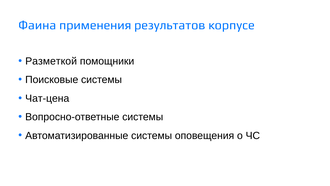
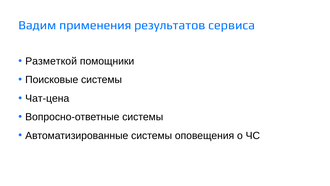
Фаина: Фаина -> Вадим
корпусе: корпусе -> сервиса
